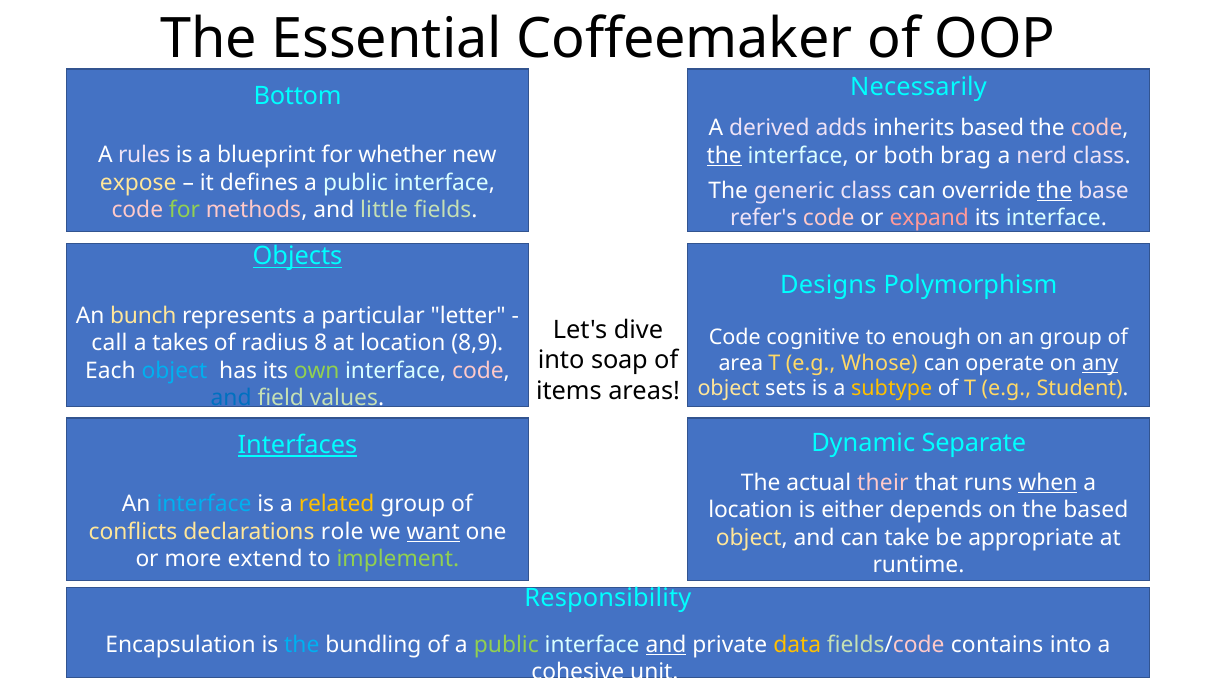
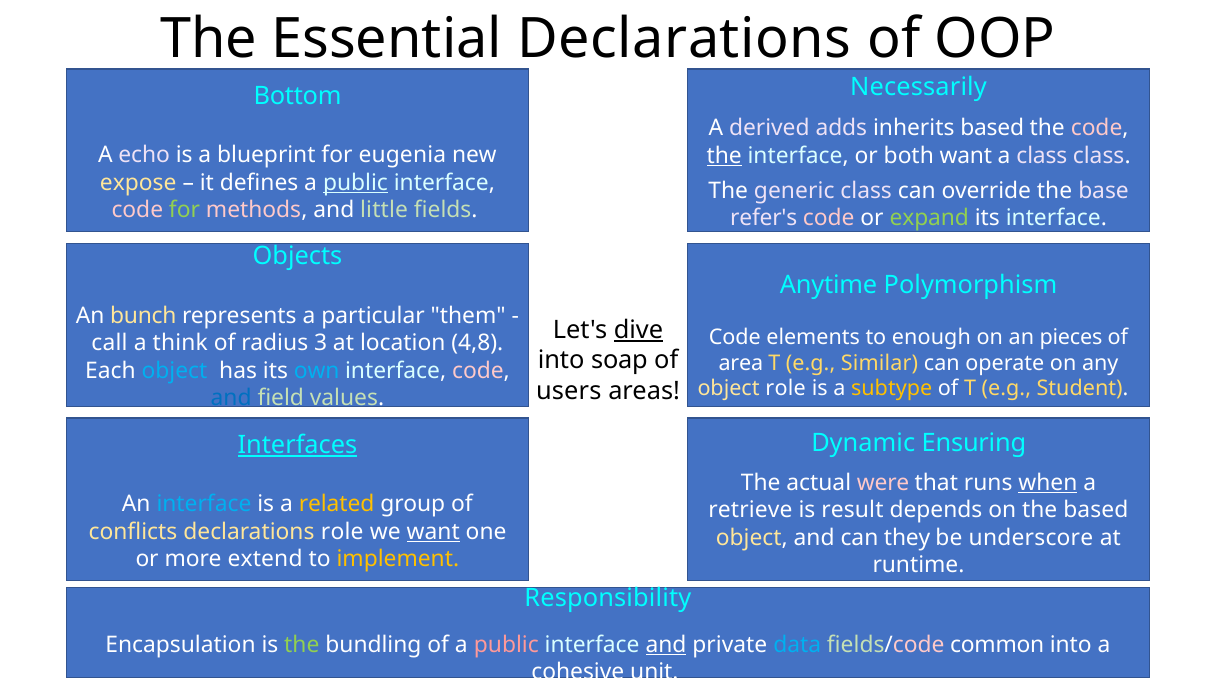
Coffeemaker at (685, 39): Coffeemaker -> Declarations
rules: rules -> echo
whether: whether -> eugenia
both brag: brag -> want
a nerd: nerd -> class
public at (356, 182) underline: none -> present
the at (1055, 191) underline: present -> none
expand colour: pink -> light green
Objects underline: present -> none
Designs: Designs -> Anytime
letter: letter -> them
dive underline: none -> present
cognitive: cognitive -> elements
an group: group -> pieces
takes: takes -> think
8: 8 -> 3
8,9: 8,9 -> 4,8
Whose: Whose -> Similar
any underline: present -> none
own colour: light green -> light blue
object sets: sets -> role
items: items -> users
Separate: Separate -> Ensuring
their: their -> were
location at (751, 510): location -> retrieve
either: either -> result
take: take -> they
appropriate: appropriate -> underscore
implement colour: light green -> yellow
the at (302, 644) colour: light blue -> light green
public at (506, 644) colour: light green -> pink
data colour: yellow -> light blue
contains: contains -> common
